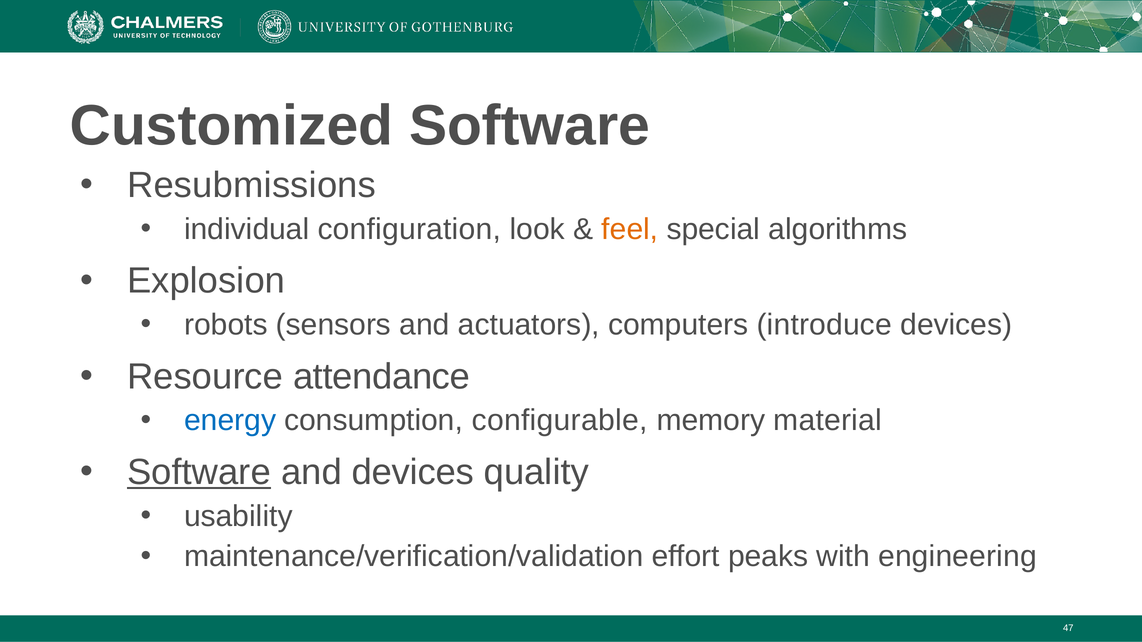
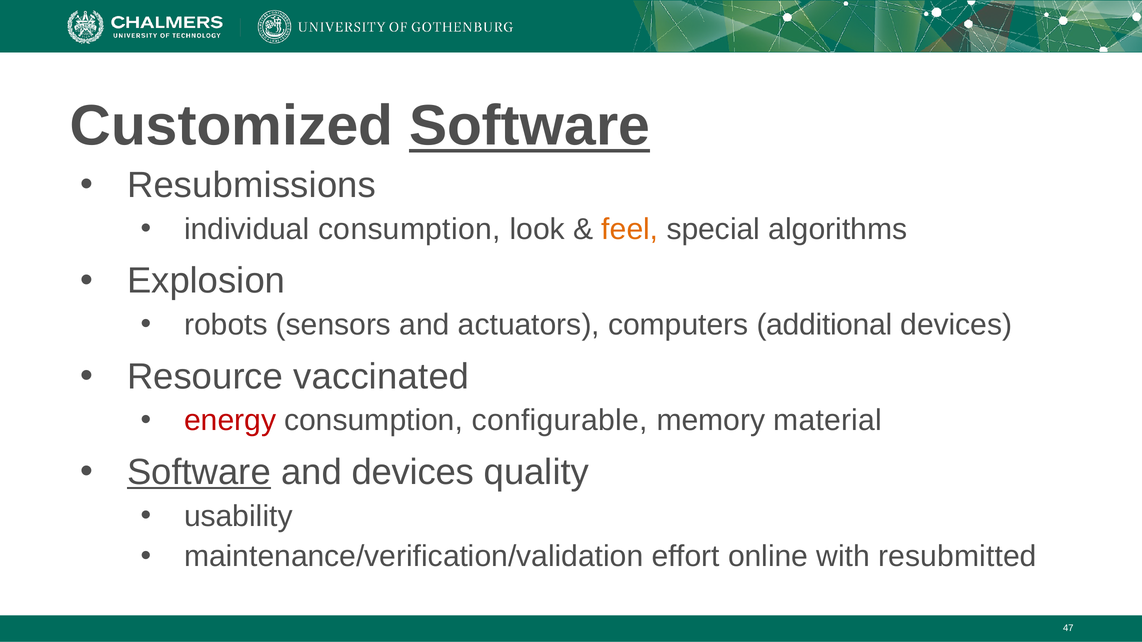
Software at (530, 126) underline: none -> present
individual configuration: configuration -> consumption
introduce: introduce -> additional
attendance: attendance -> vaccinated
energy colour: blue -> red
peaks: peaks -> online
engineering: engineering -> resubmitted
